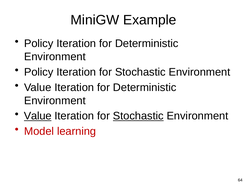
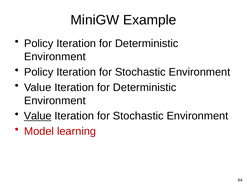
Stochastic at (138, 116) underline: present -> none
